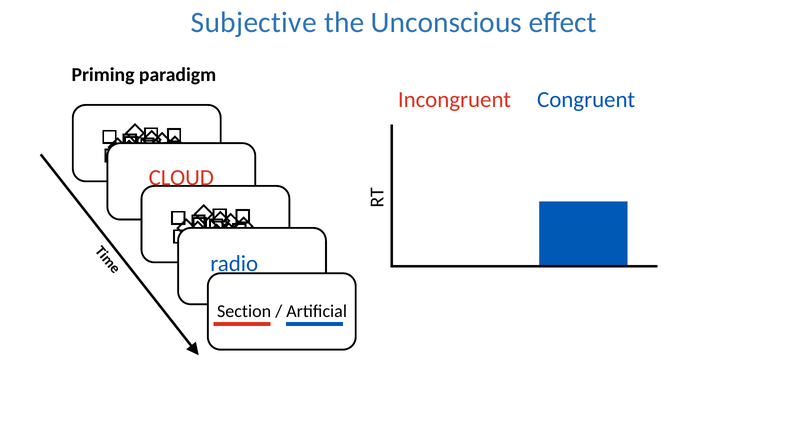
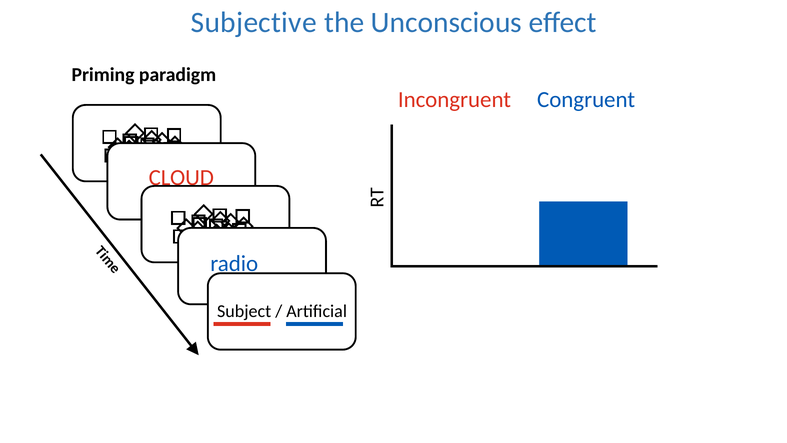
Section: Section -> Subject
